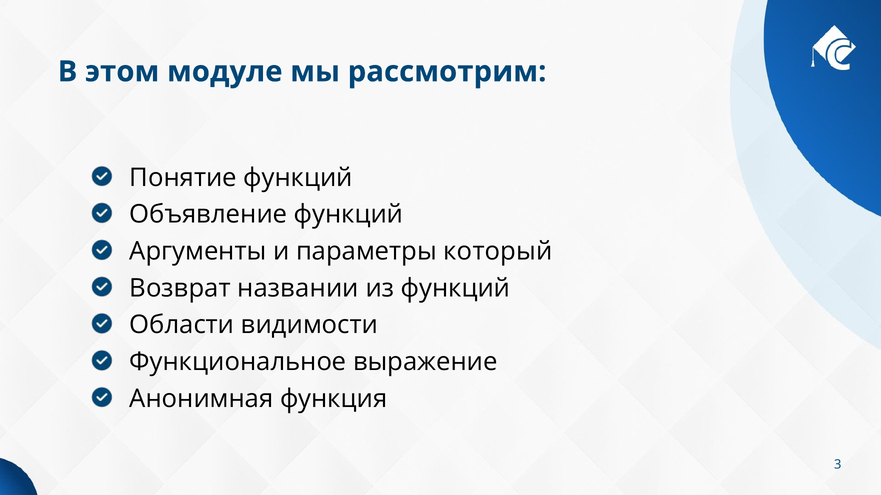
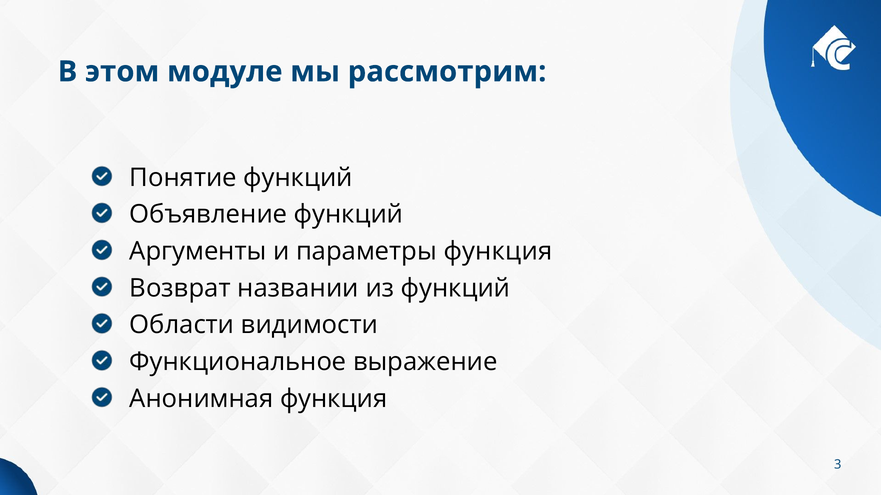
параметры который: который -> функция
